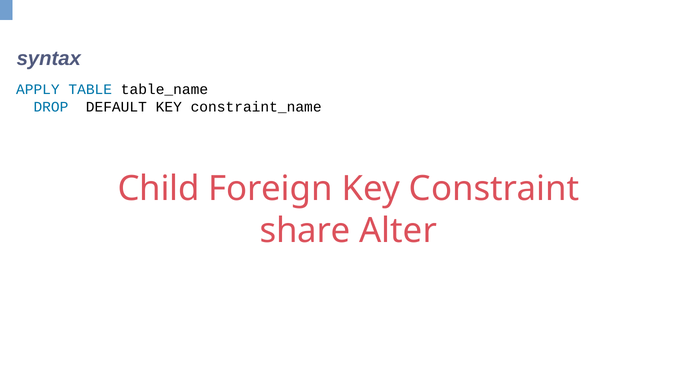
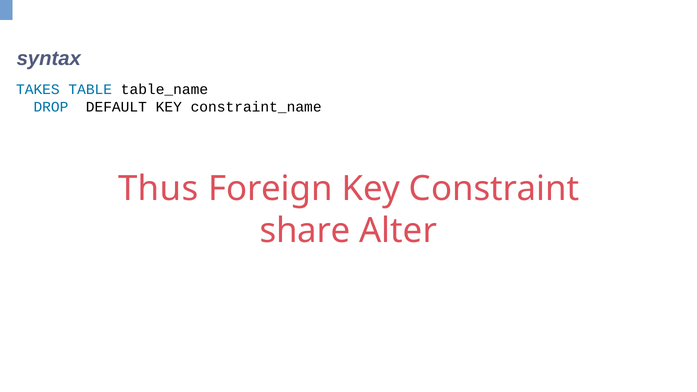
APPLY: APPLY -> TAKES
Child: Child -> Thus
